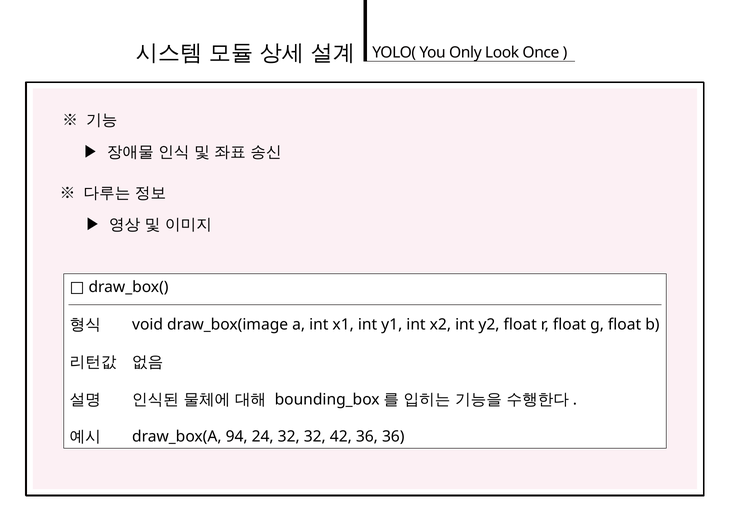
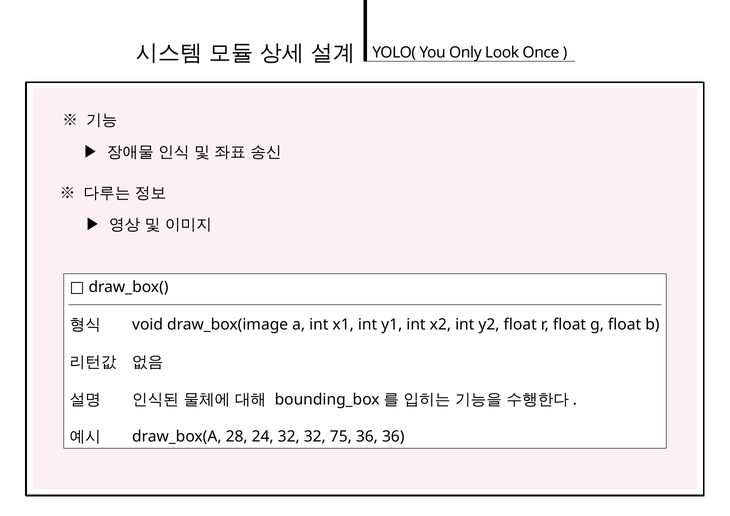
94: 94 -> 28
42: 42 -> 75
